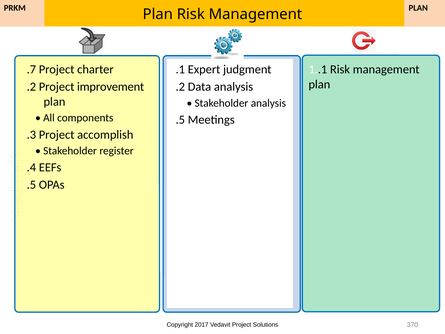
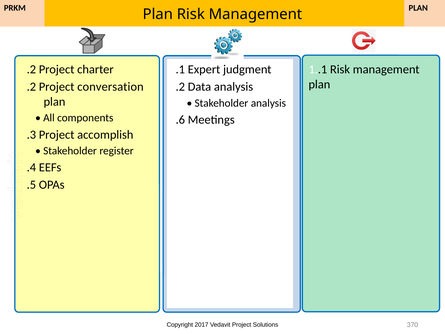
.7 at (31, 69): .7 -> .2
improvement: improvement -> conversation
.5 at (180, 120): .5 -> .6
